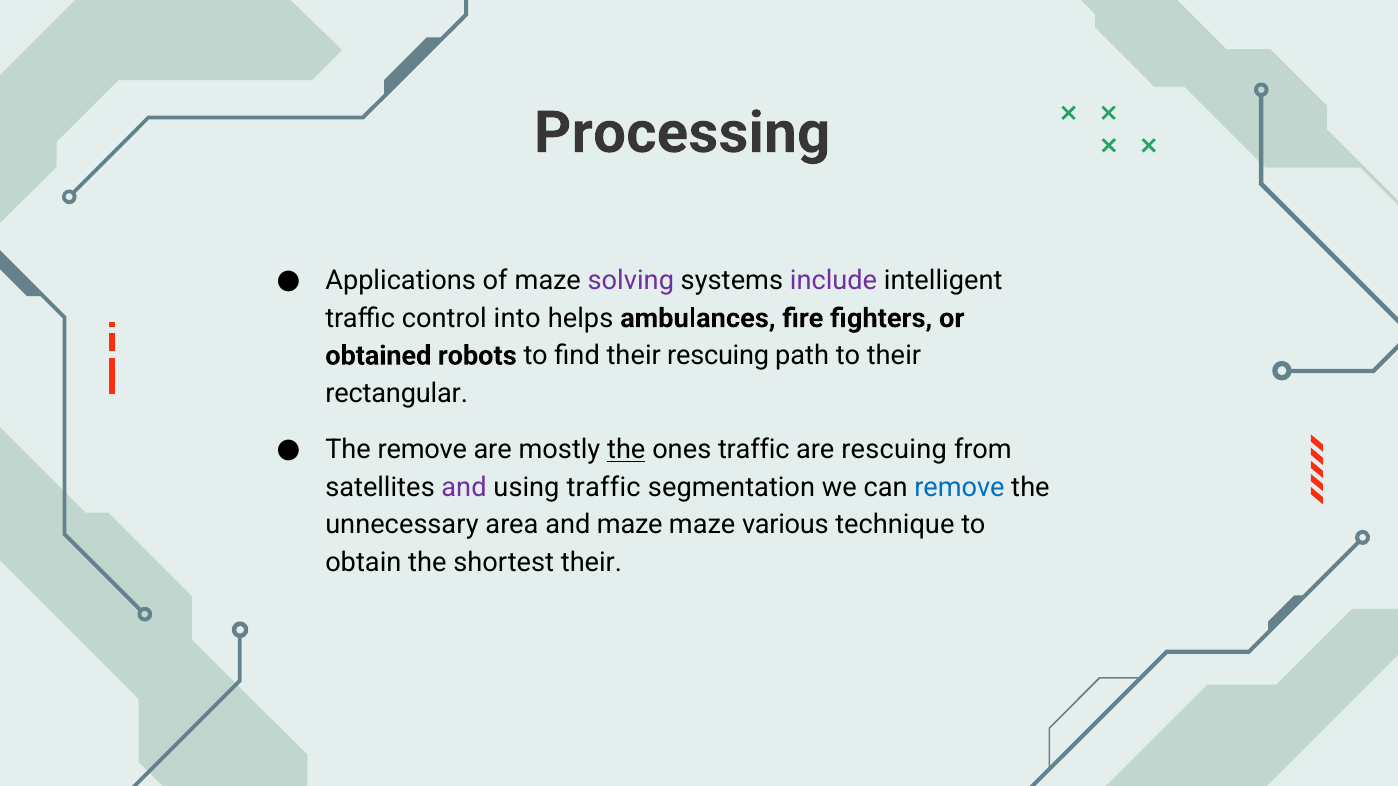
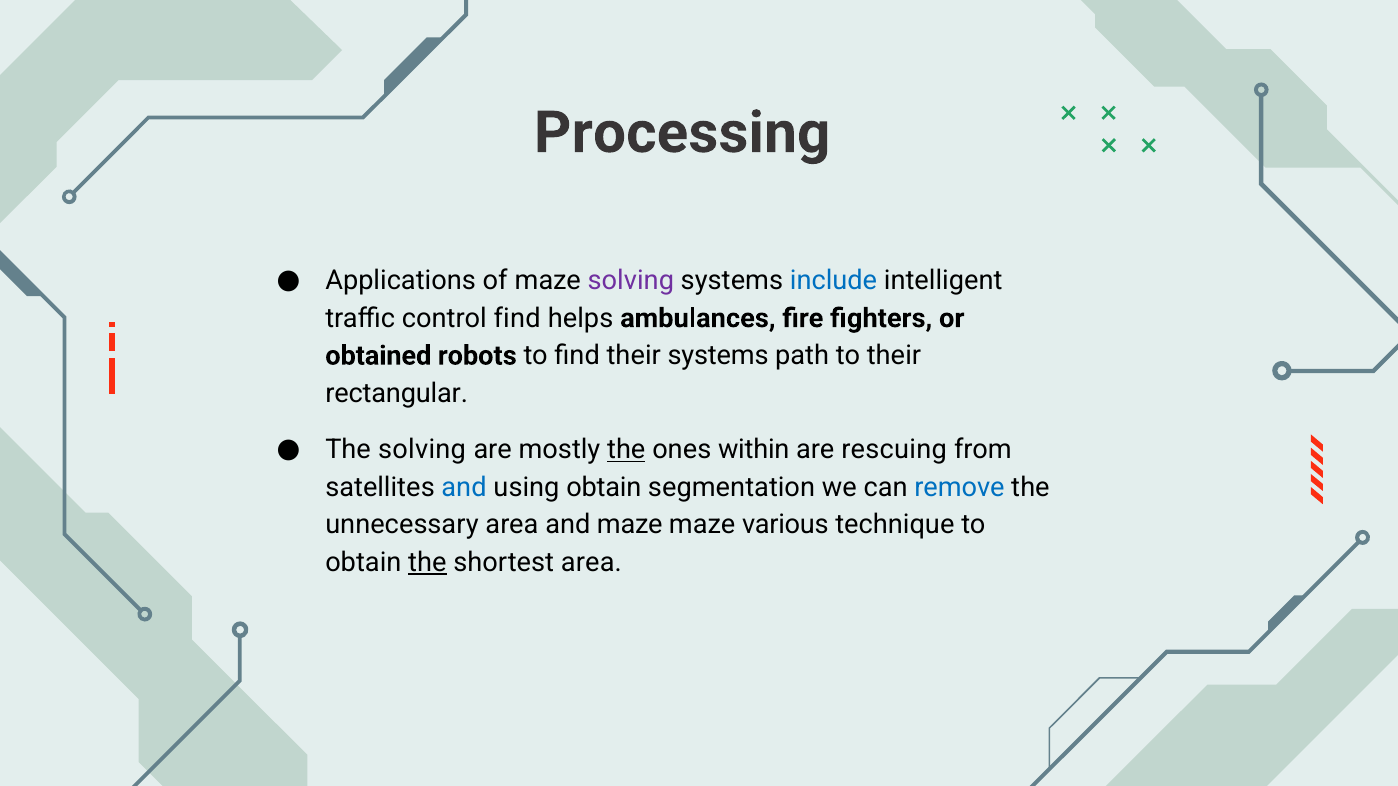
include colour: purple -> blue
control into: into -> find
their rescuing: rescuing -> systems
The remove: remove -> solving
ones traffic: traffic -> within
and at (464, 488) colour: purple -> blue
using traffic: traffic -> obtain
the at (427, 563) underline: none -> present
shortest their: their -> area
